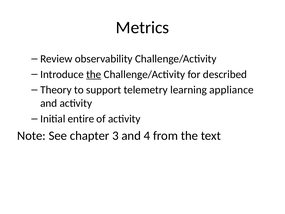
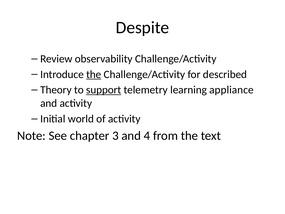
Metrics: Metrics -> Despite
support underline: none -> present
entire: entire -> world
